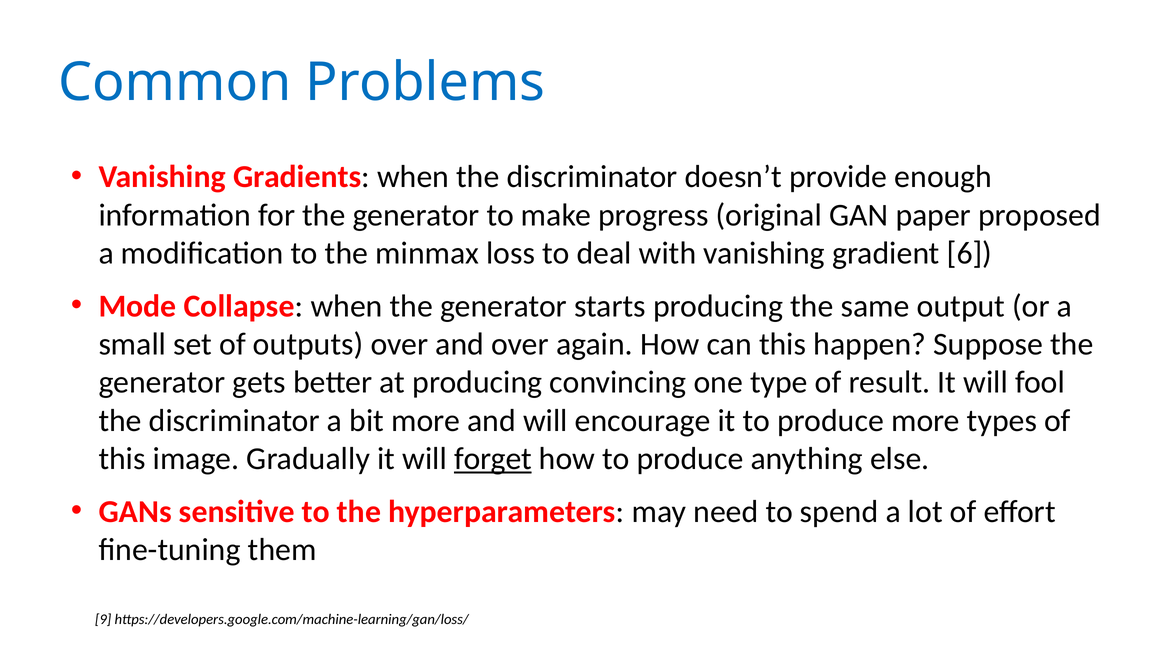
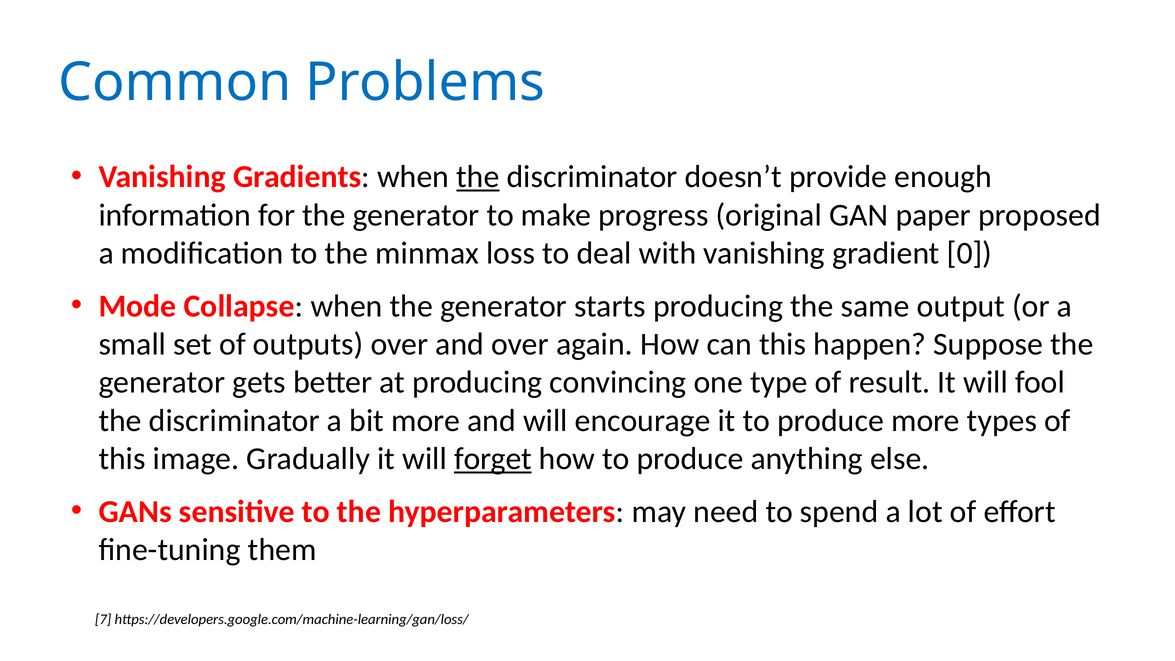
the at (478, 177) underline: none -> present
6: 6 -> 0
9: 9 -> 7
